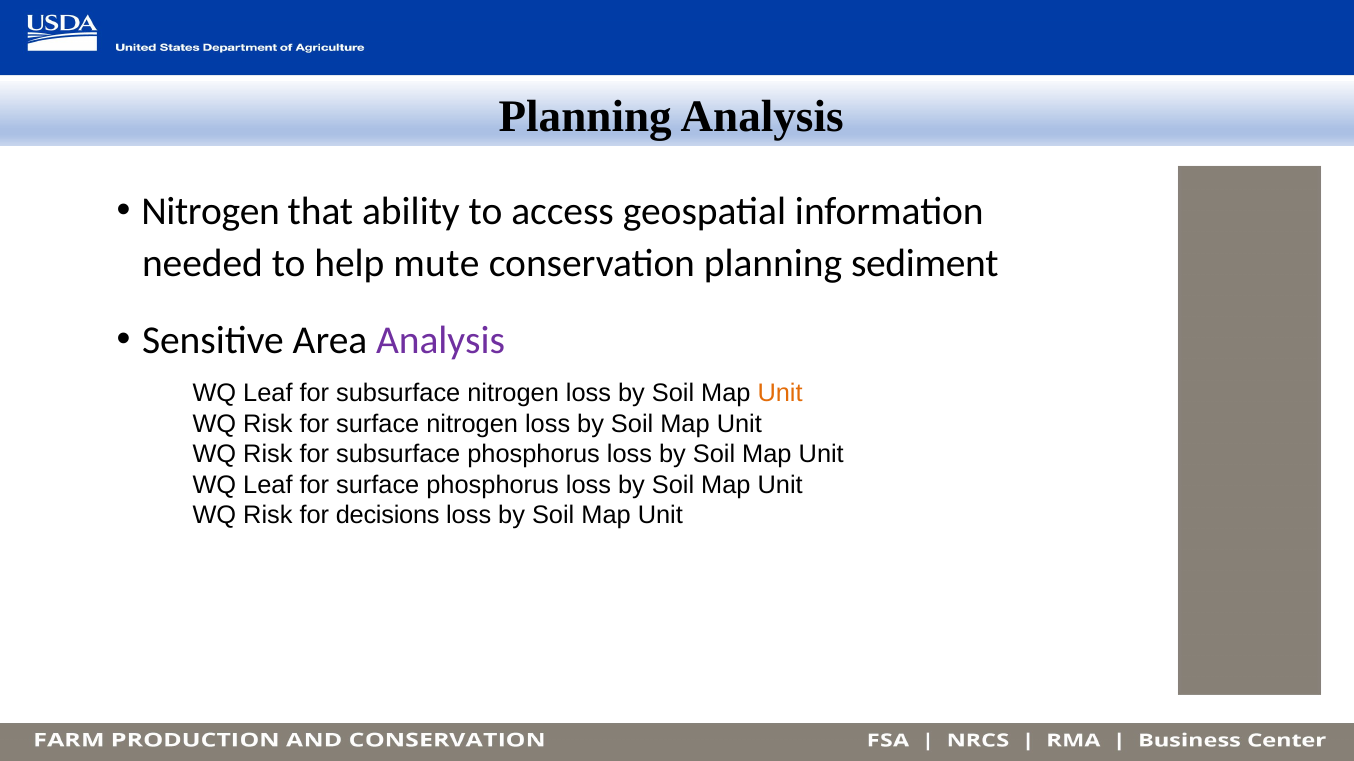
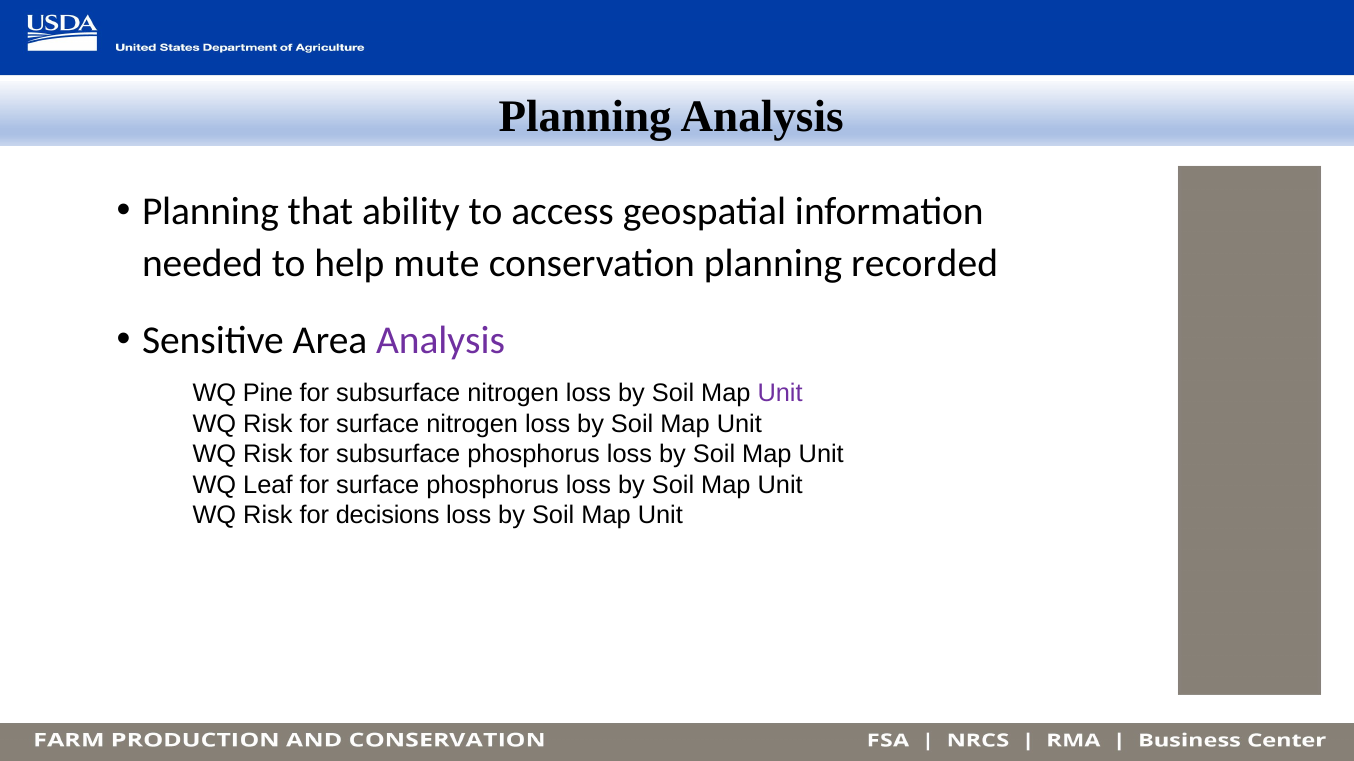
Nitrogen at (211, 211): Nitrogen -> Planning
sediment: sediment -> recorded
Leaf at (268, 394): Leaf -> Pine
Unit at (780, 394) colour: orange -> purple
